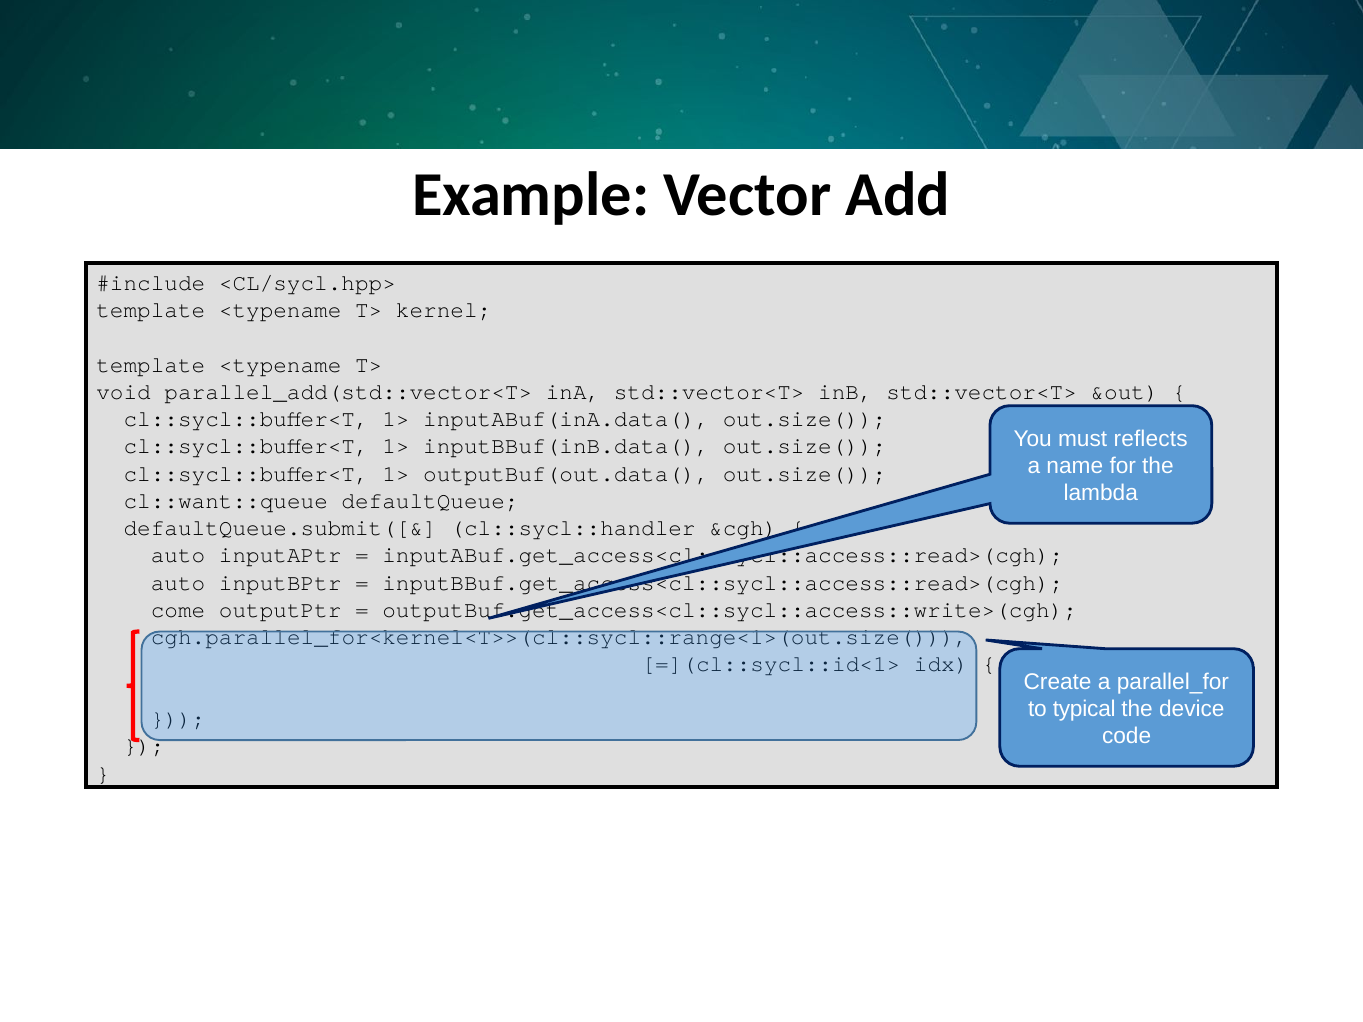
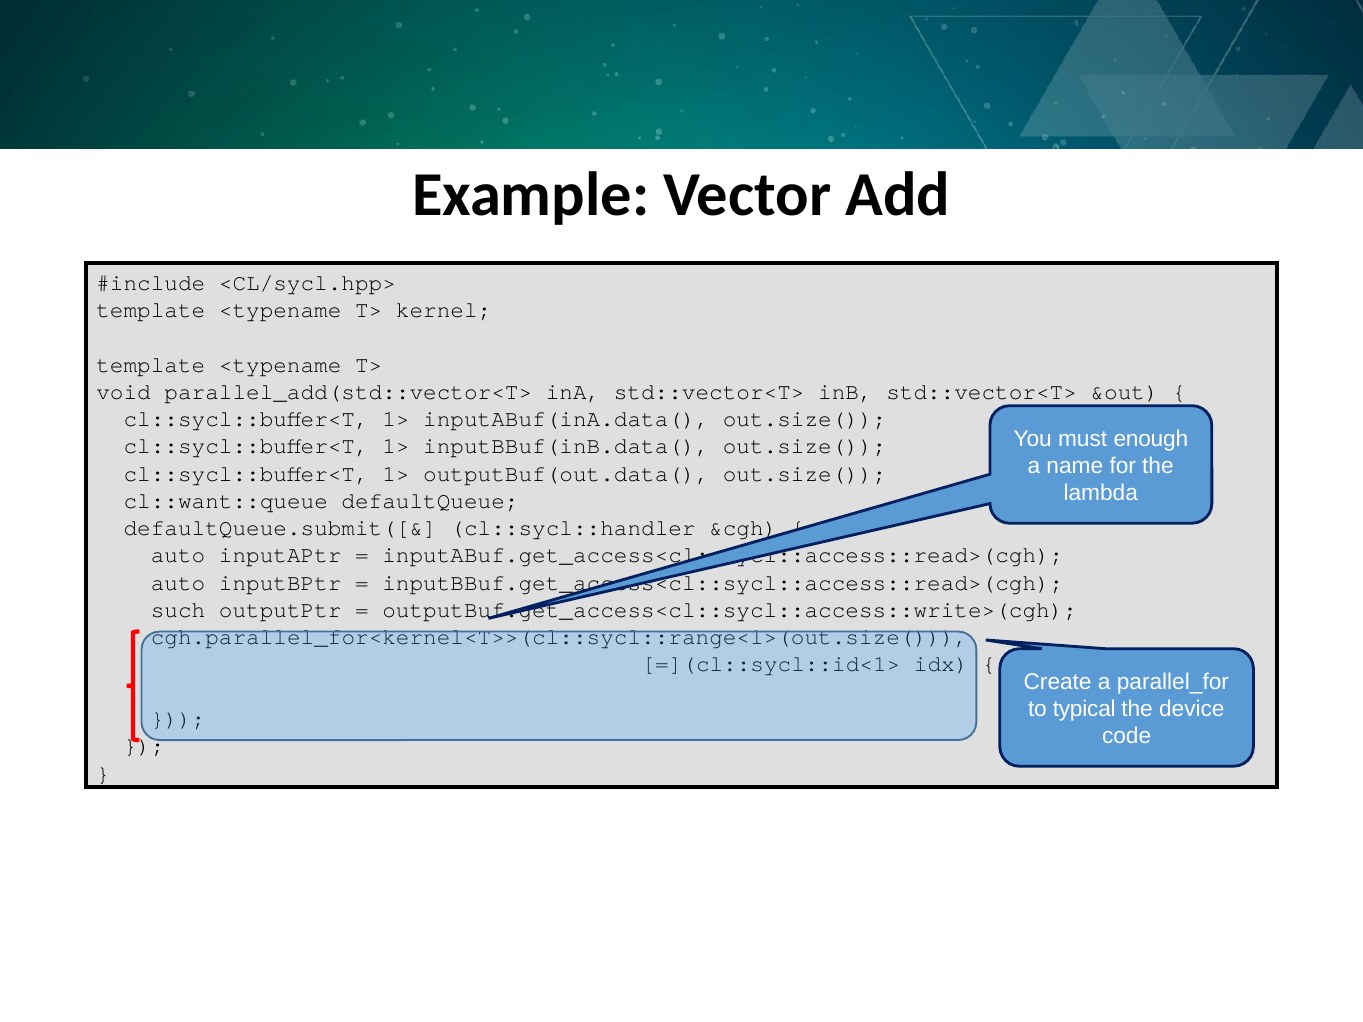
reflects: reflects -> enough
come: come -> such
